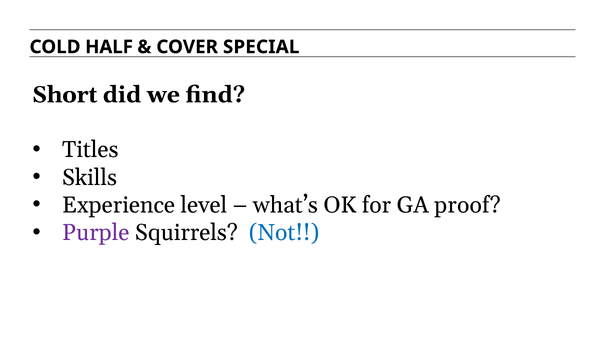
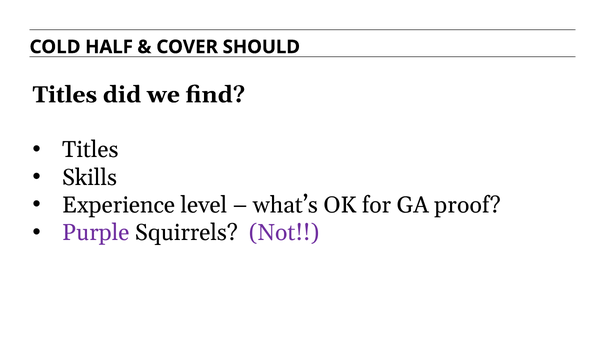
SPECIAL: SPECIAL -> SHOULD
Short at (65, 95): Short -> Titles
Not colour: blue -> purple
